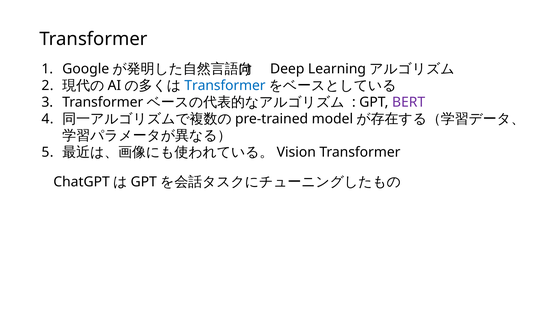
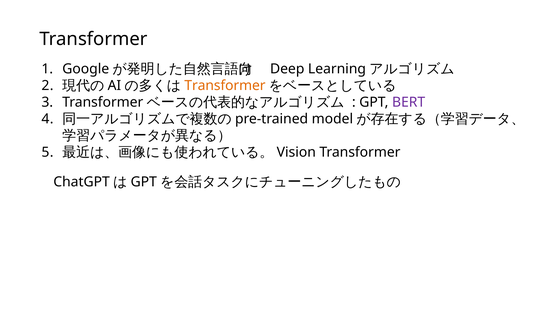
Transformer at (225, 85) colour: blue -> orange
